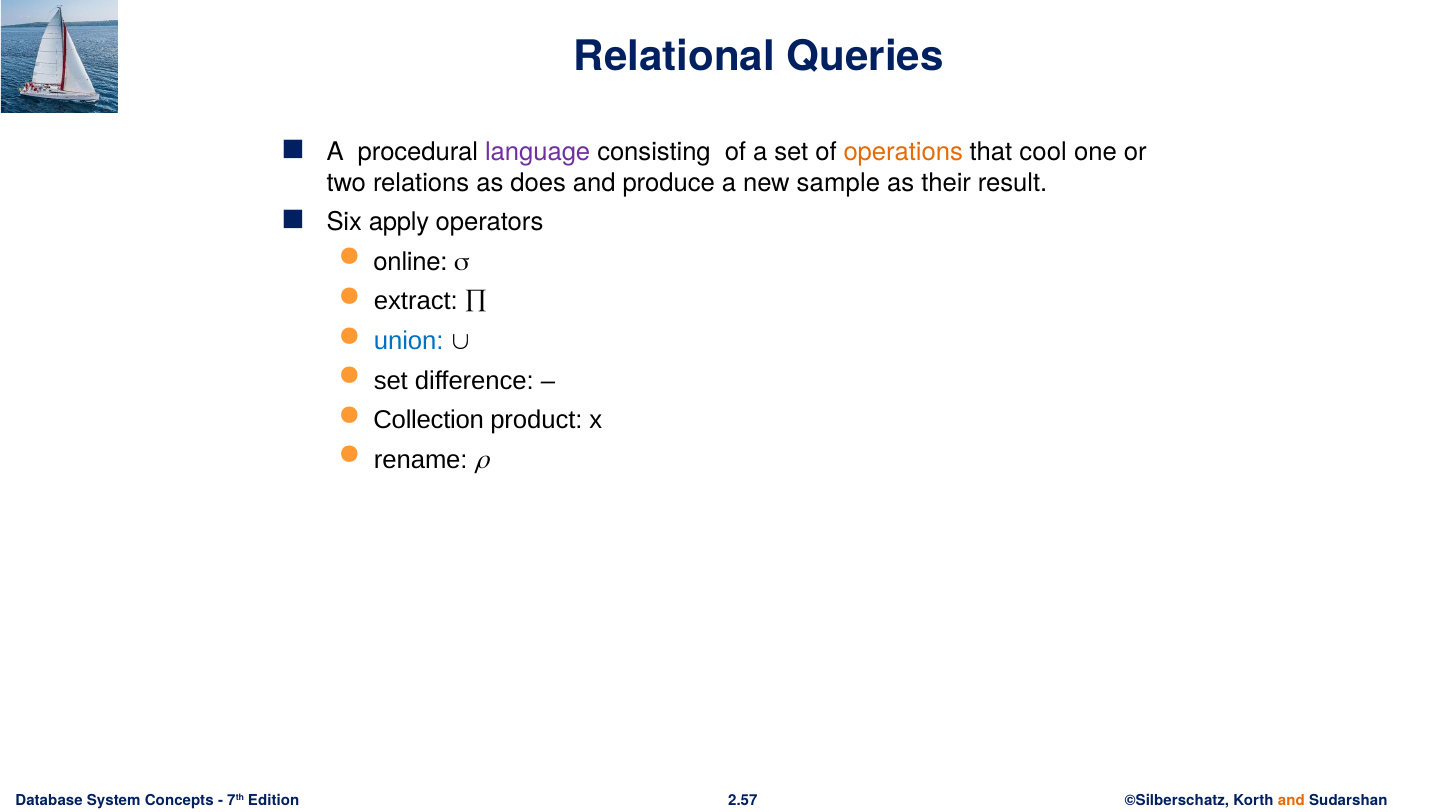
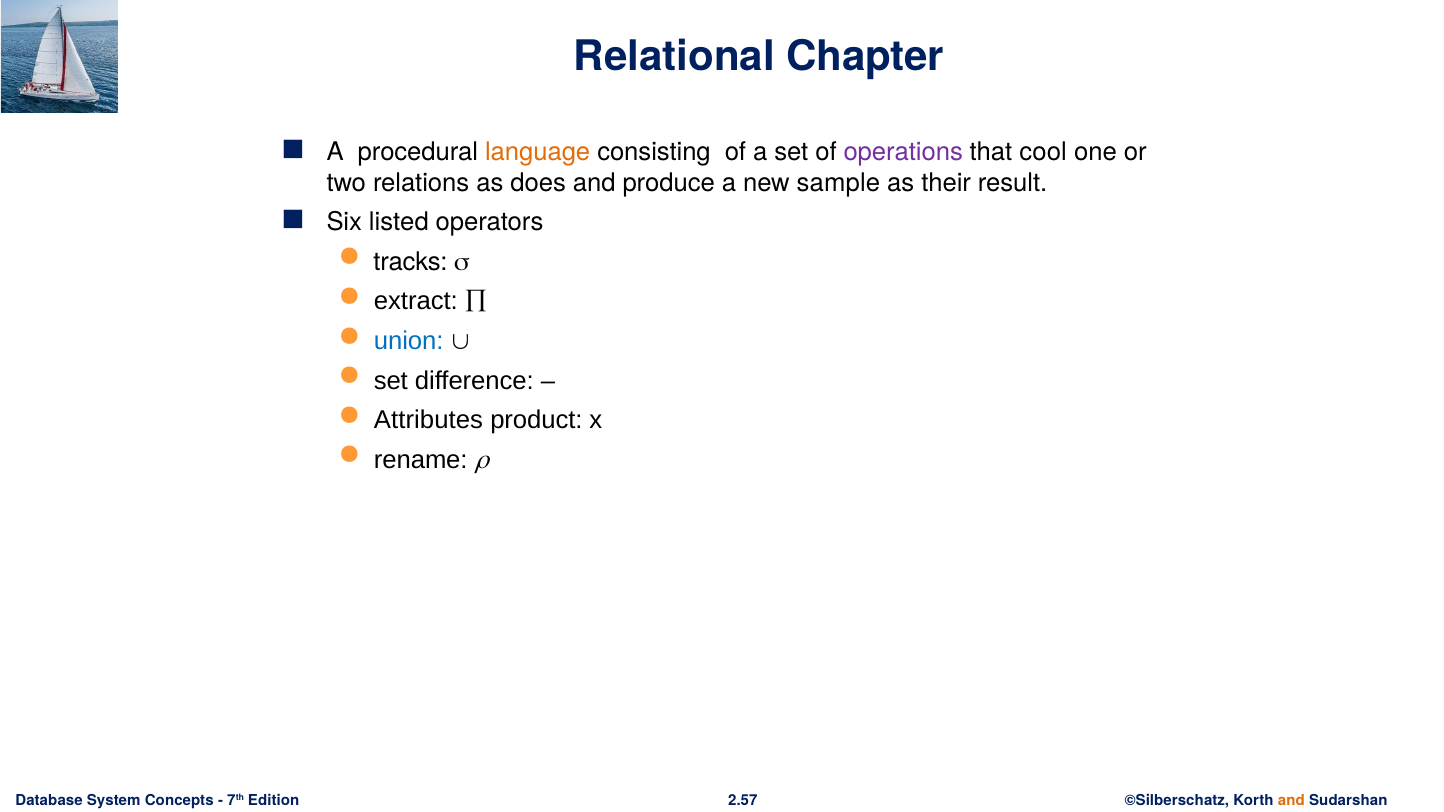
Queries: Queries -> Chapter
language colour: purple -> orange
operations colour: orange -> purple
apply: apply -> listed
online: online -> tracks
Collection: Collection -> Attributes
